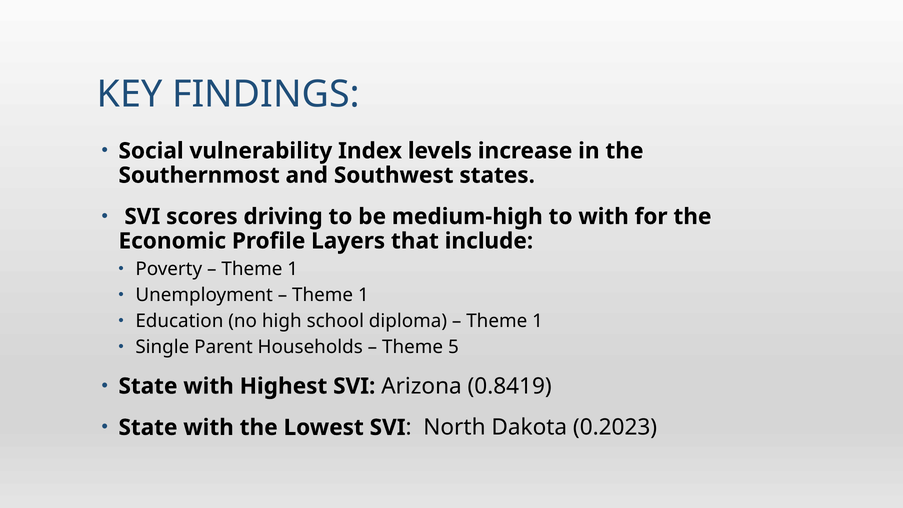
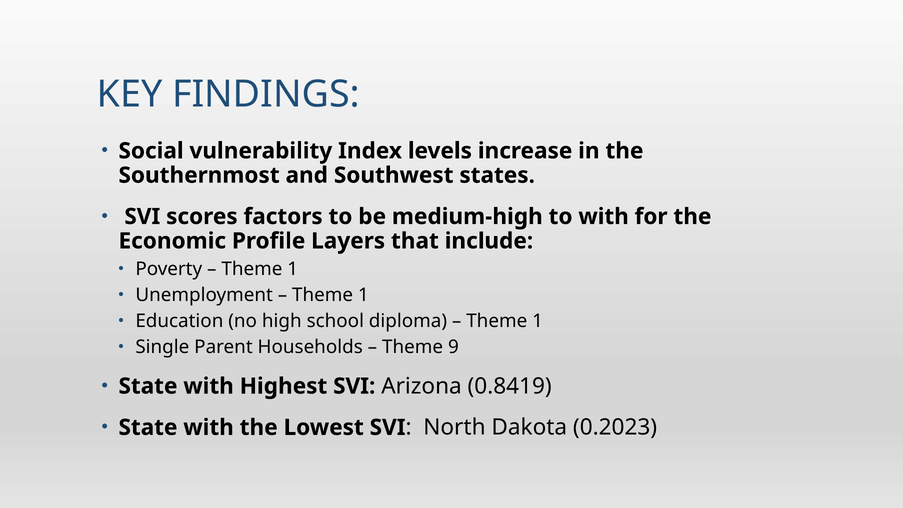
driving: driving -> factors
5: 5 -> 9
